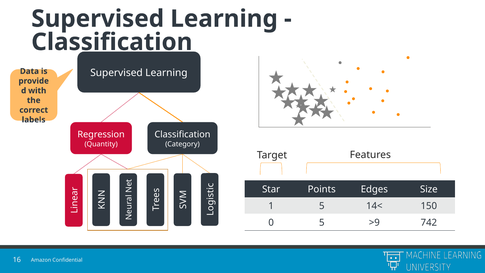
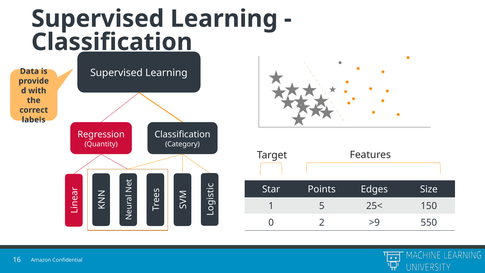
14<: 14< -> 25<
0 5: 5 -> 2
742: 742 -> 550
